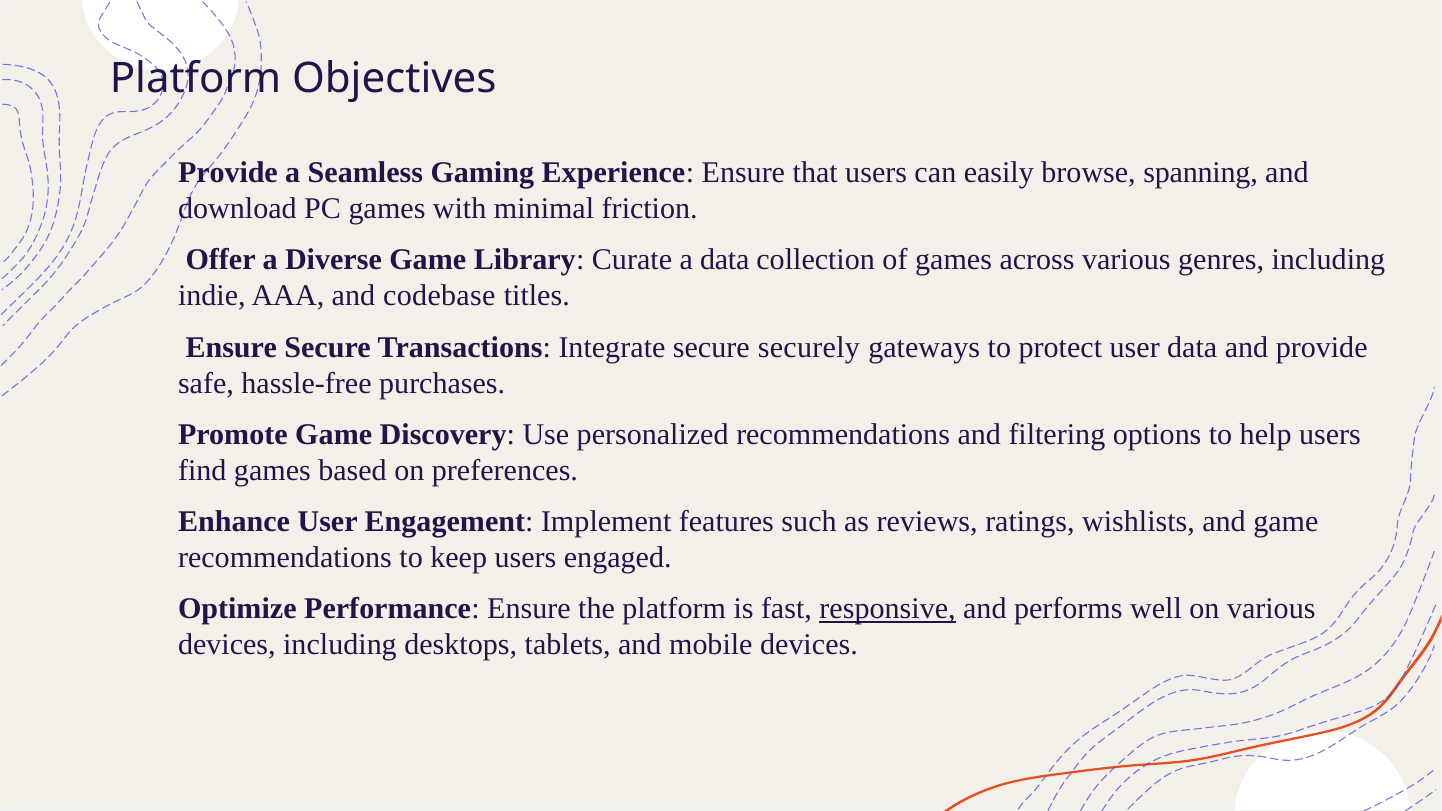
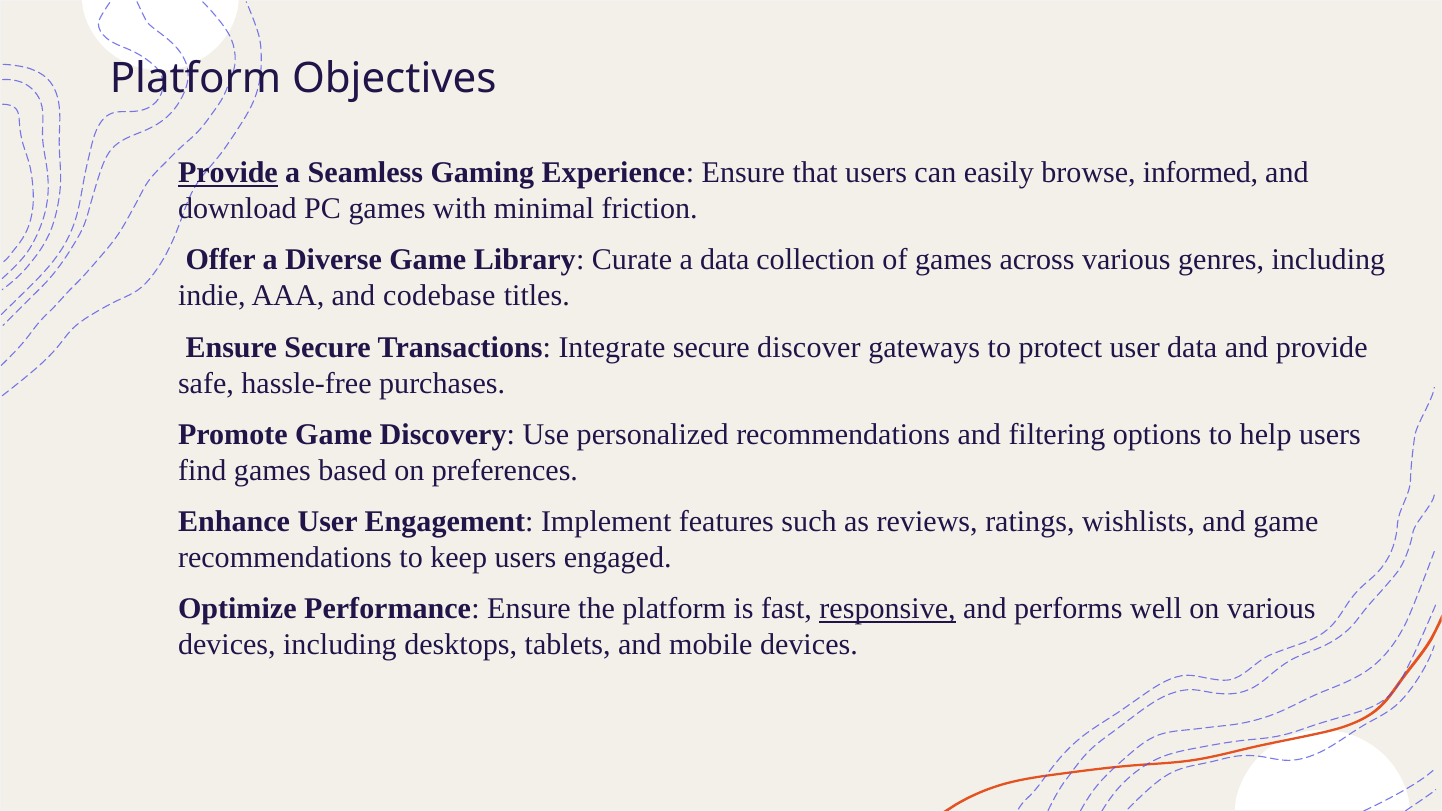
Provide at (228, 173) underline: none -> present
spanning: spanning -> informed
securely: securely -> discover
